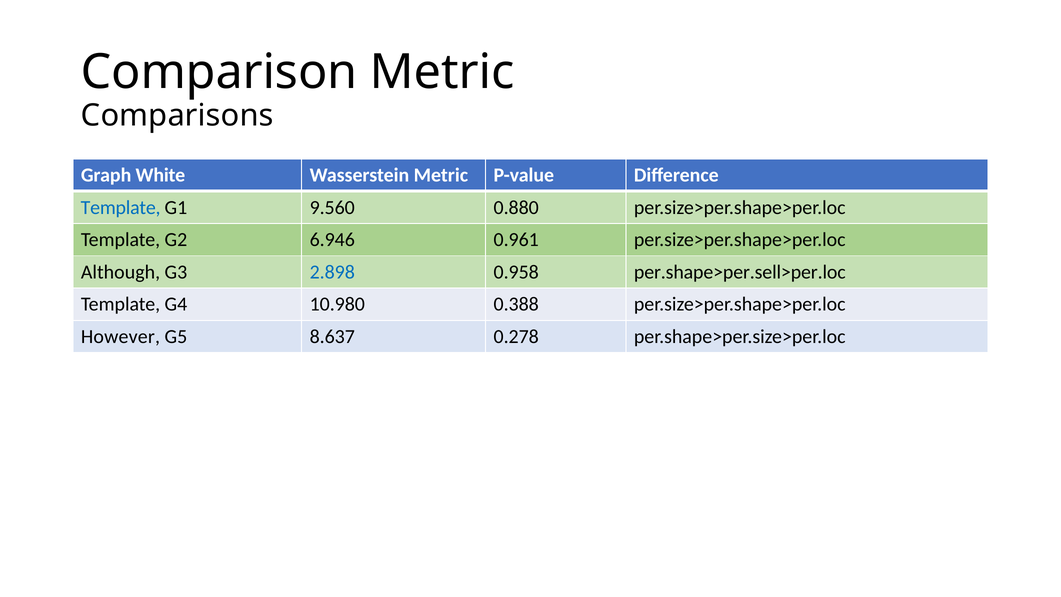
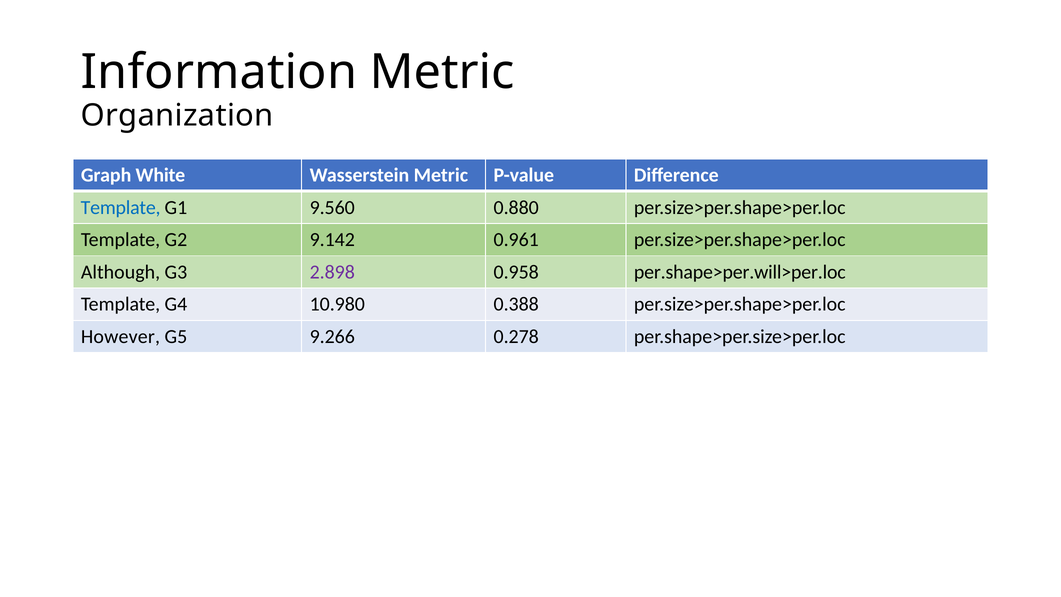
Comparison: Comparison -> Information
Comparisons: Comparisons -> Organization
6.946: 6.946 -> 9.142
2.898 colour: blue -> purple
per.shape>per.sell>per.loc: per.shape>per.sell>per.loc -> per.shape>per.will>per.loc
8.637: 8.637 -> 9.266
